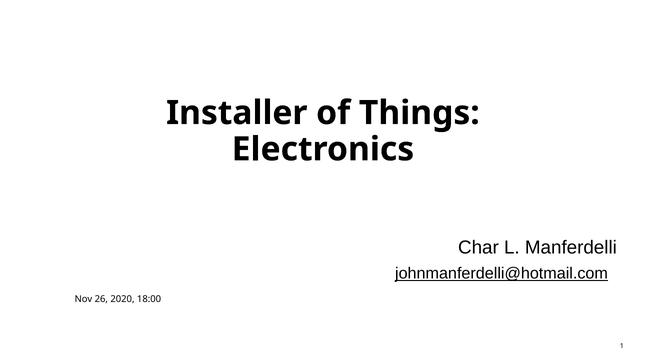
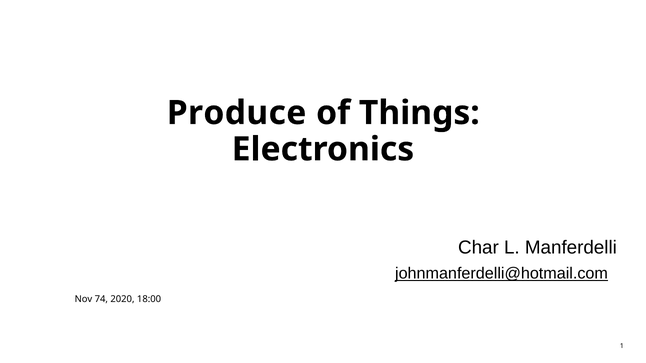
Installer: Installer -> Produce
26: 26 -> 74
